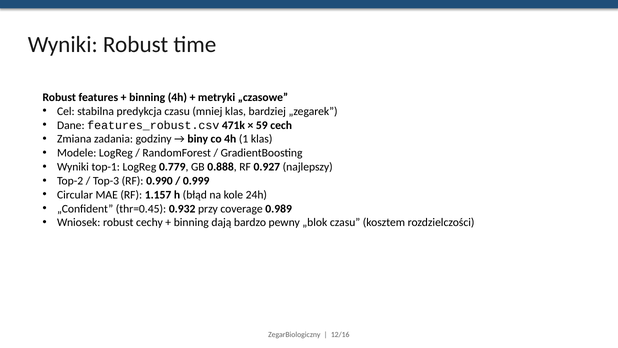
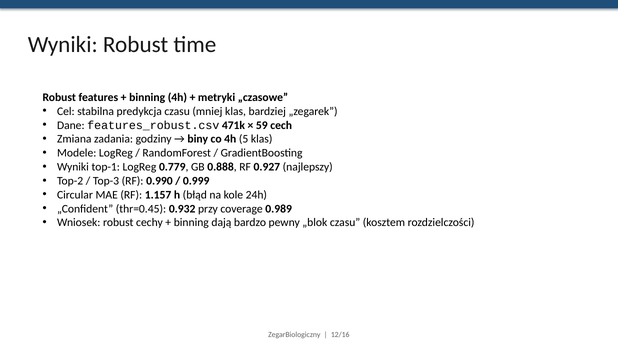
1: 1 -> 5
